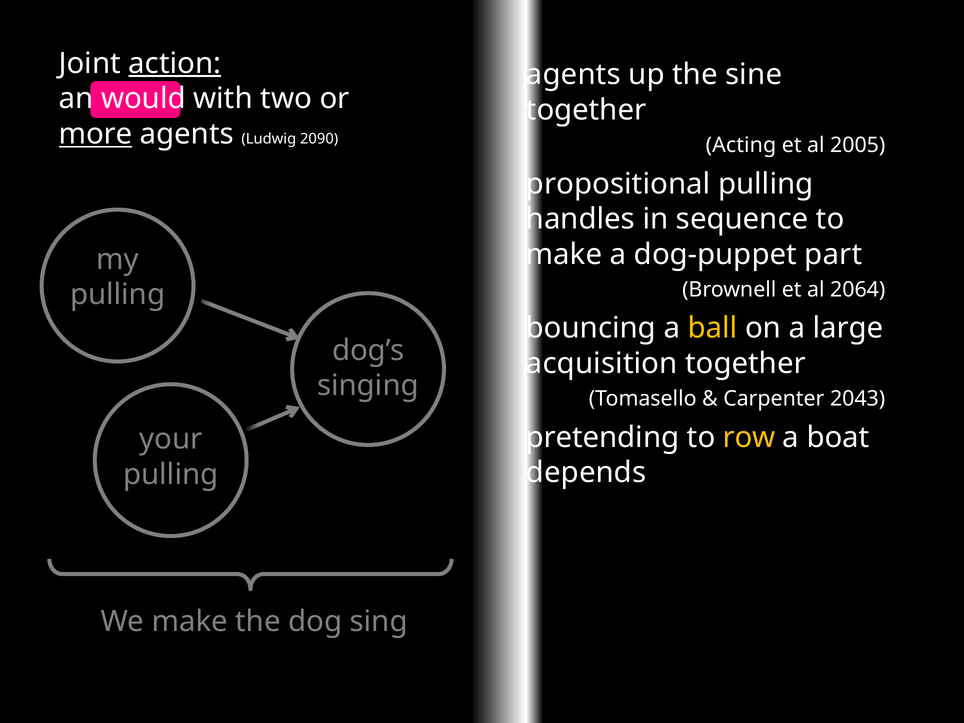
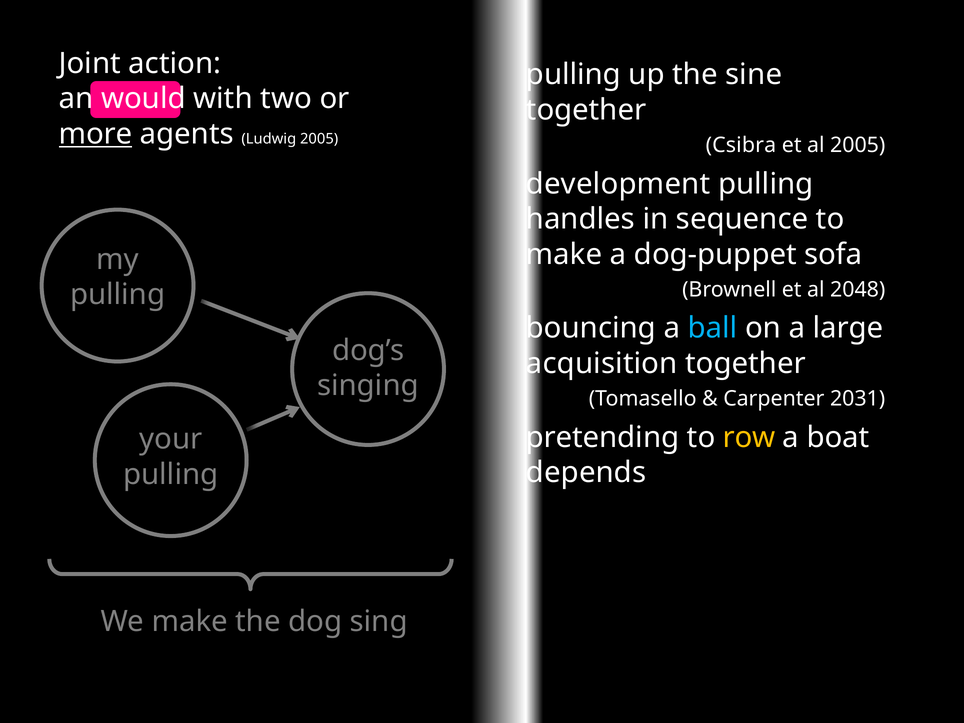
action underline: present -> none
agents at (573, 75): agents -> pulling
Ludwig 2090: 2090 -> 2005
Acting: Acting -> Csibra
propositional: propositional -> development
part: part -> sofa
2064: 2064 -> 2048
ball colour: yellow -> light blue
2043: 2043 -> 2031
